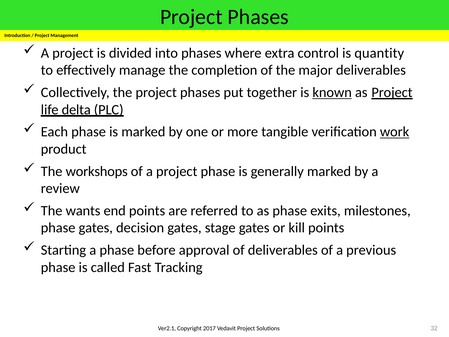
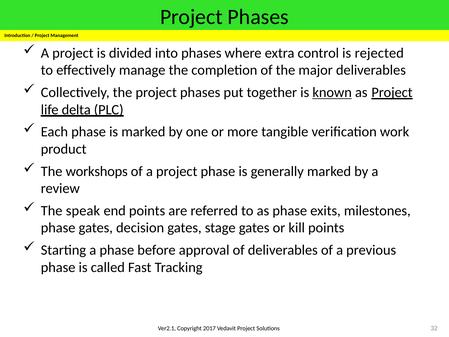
quantity: quantity -> rejected
work underline: present -> none
wants: wants -> speak
